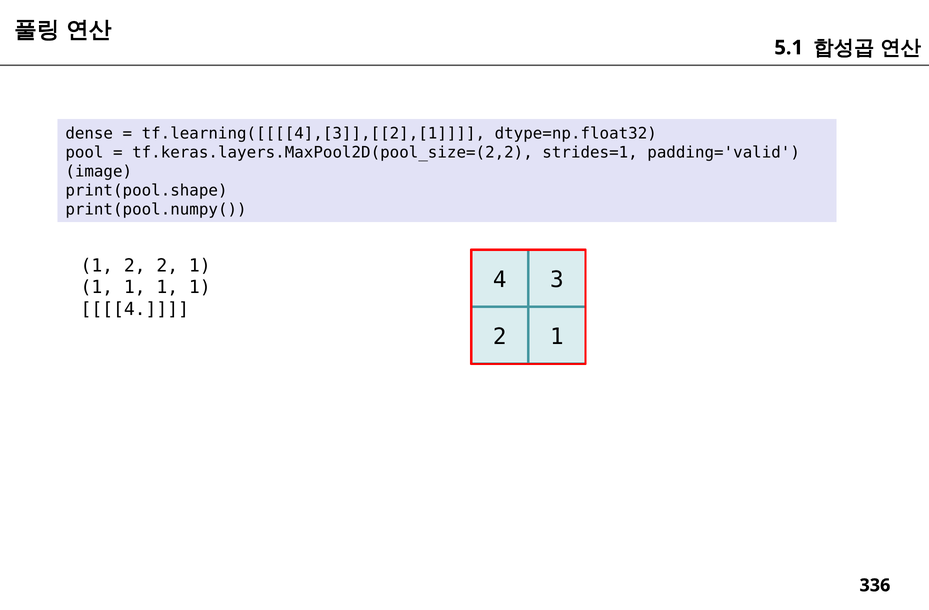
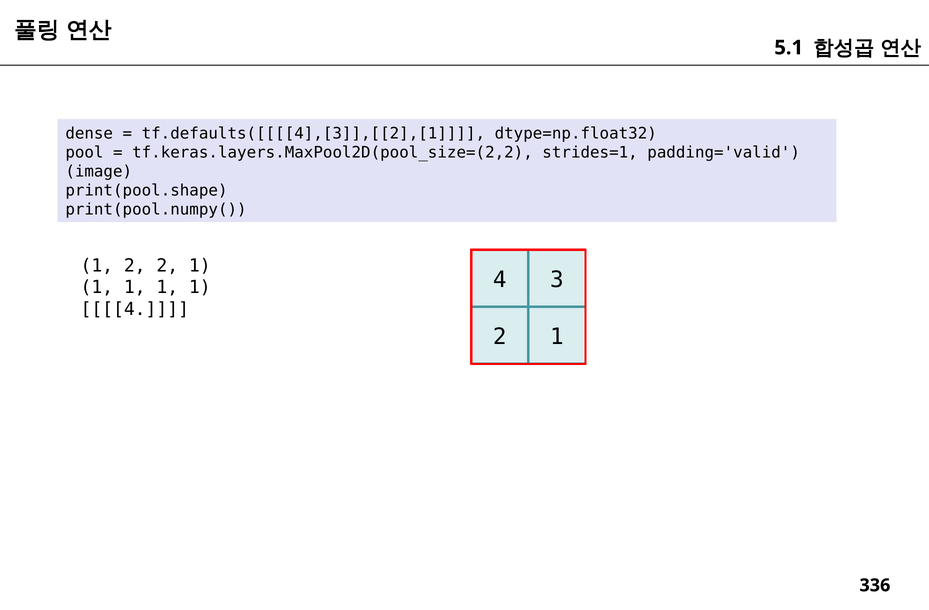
tf.learning([[[[4],[3]],[[2],[1: tf.learning([[[[4],[3]],[[2],[1 -> tf.defaults([[[[4],[3]],[[2],[1
